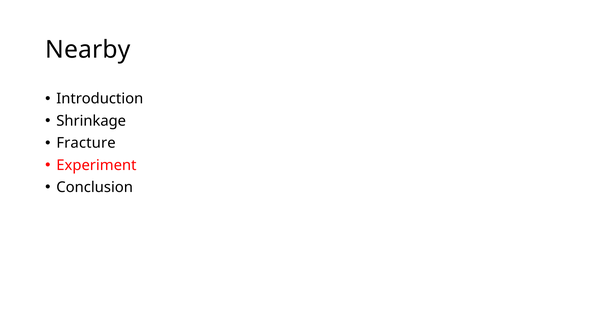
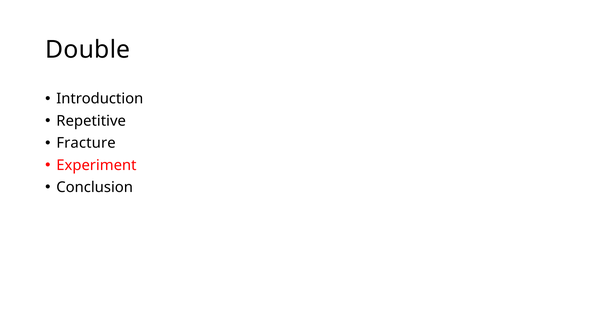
Nearby: Nearby -> Double
Shrinkage: Shrinkage -> Repetitive
